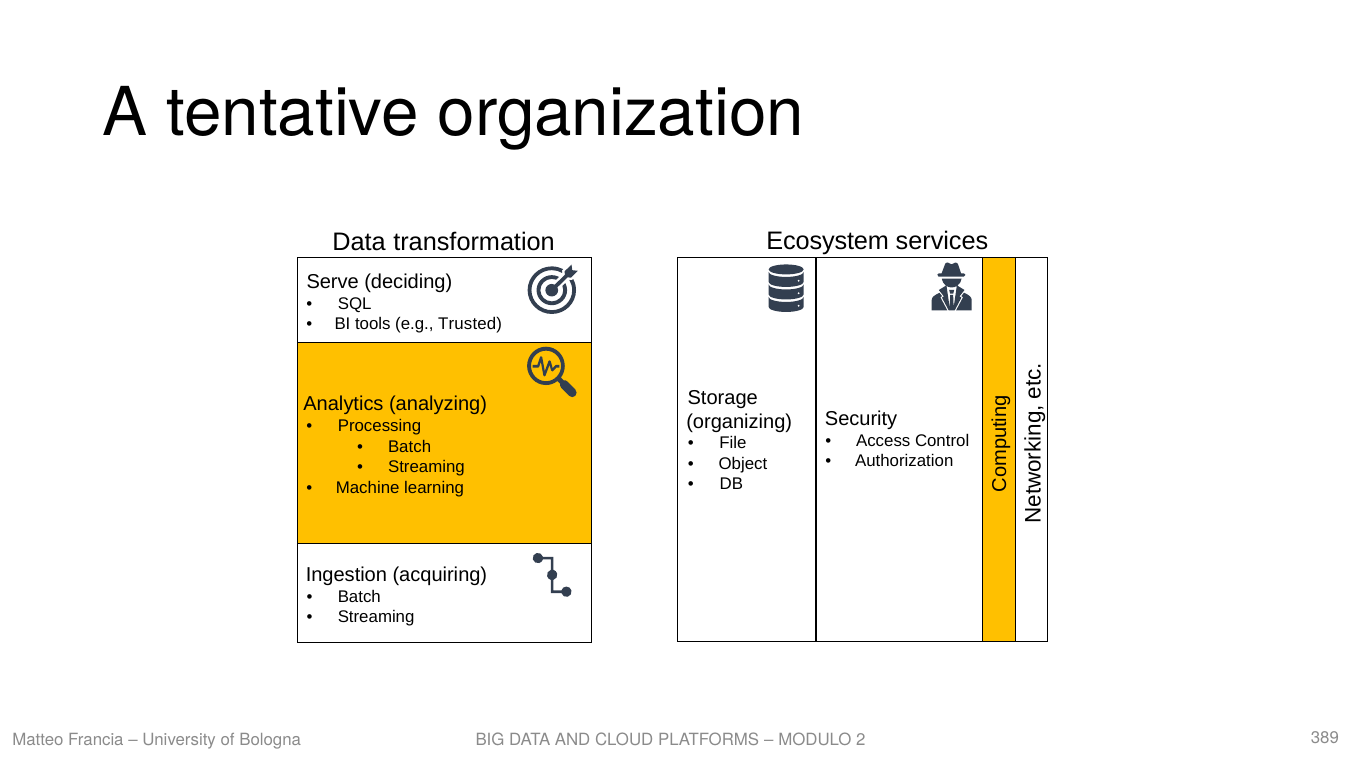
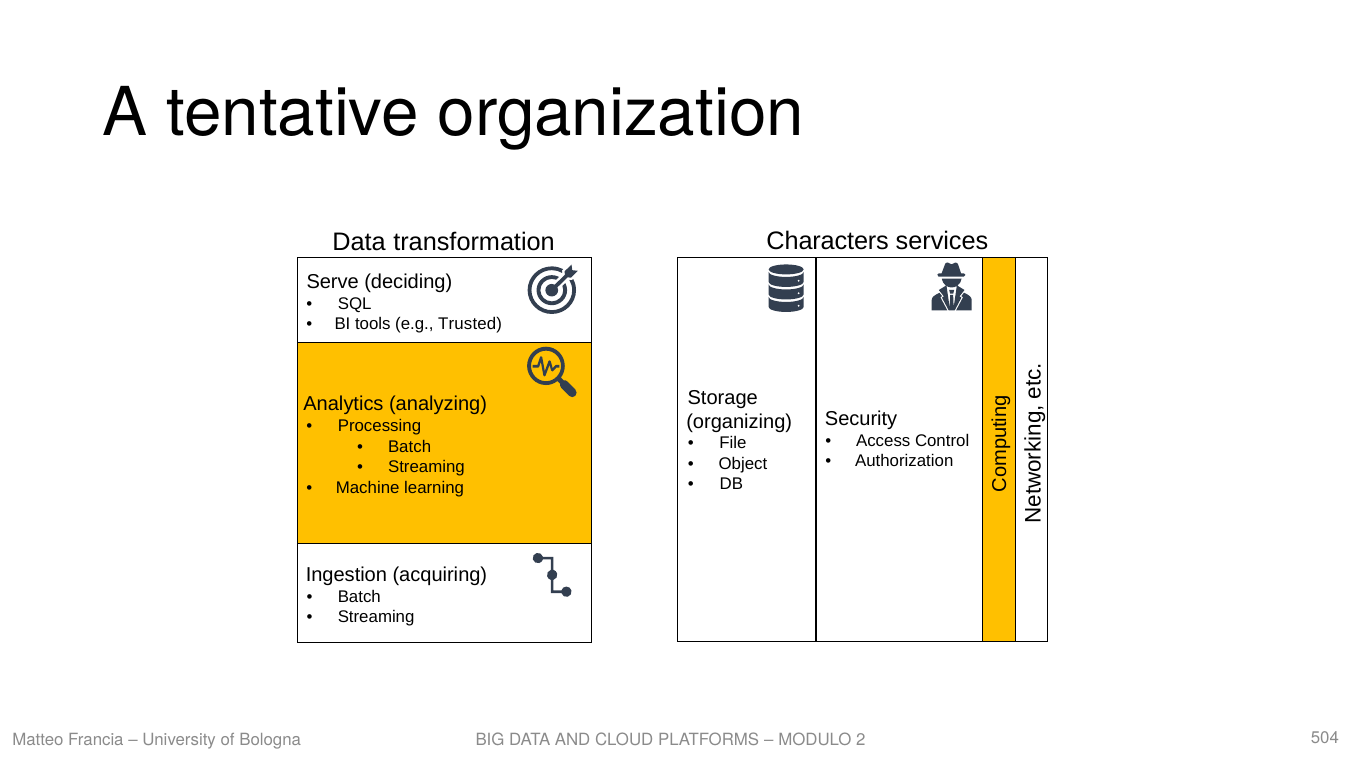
Ecosystem: Ecosystem -> Characters
389: 389 -> 504
